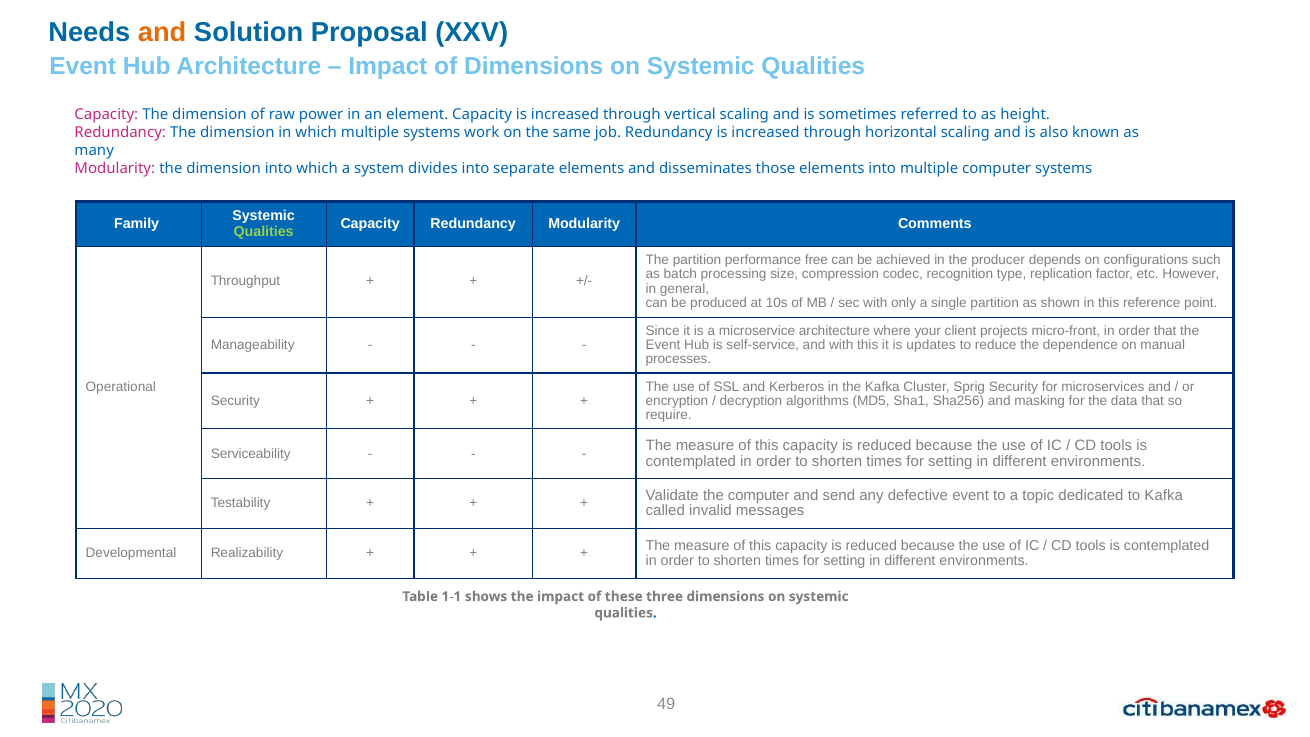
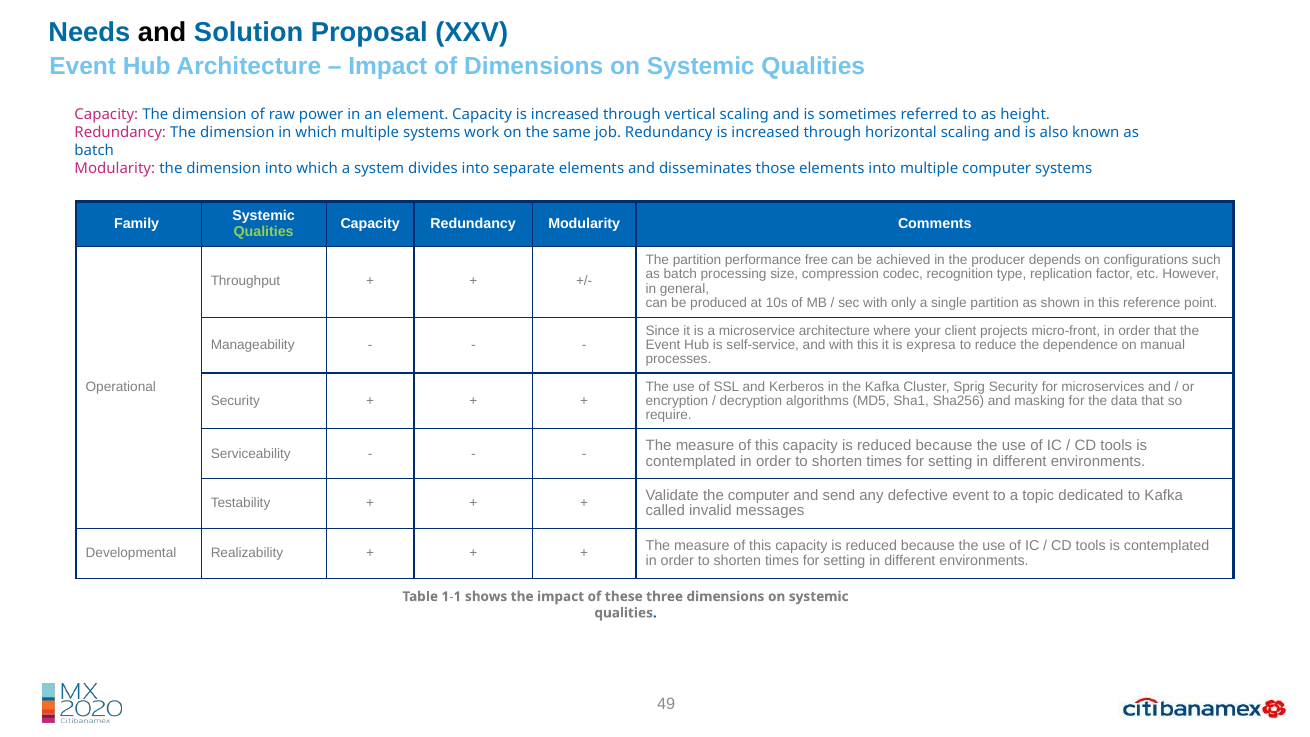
and at (162, 32) colour: orange -> black
many at (94, 150): many -> batch
updates: updates -> expresa
